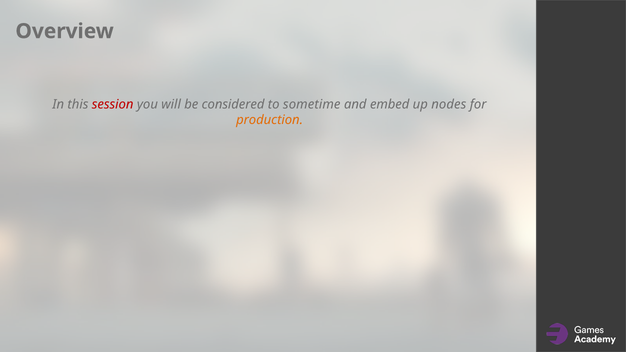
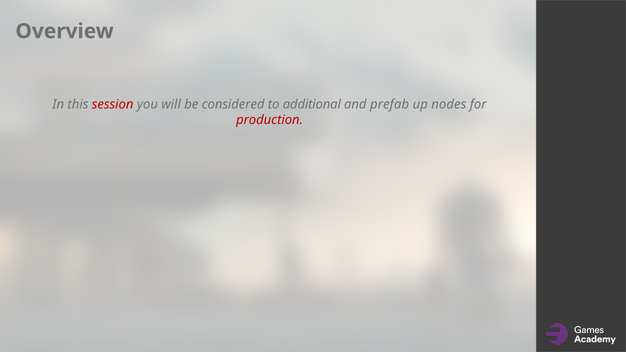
sometime: sometime -> additional
embed: embed -> prefab
production colour: orange -> red
